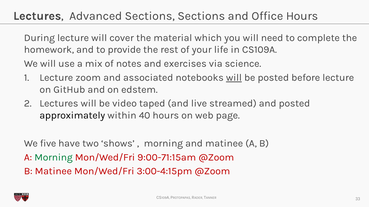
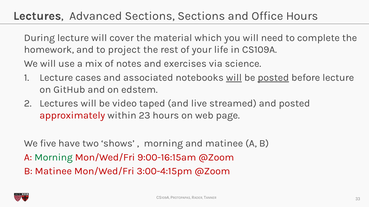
provide: provide -> project
zoom: zoom -> cases
posted at (273, 78) underline: none -> present
approximately colour: black -> red
40: 40 -> 23
9:00-71:15am: 9:00-71:15am -> 9:00-16:15am
